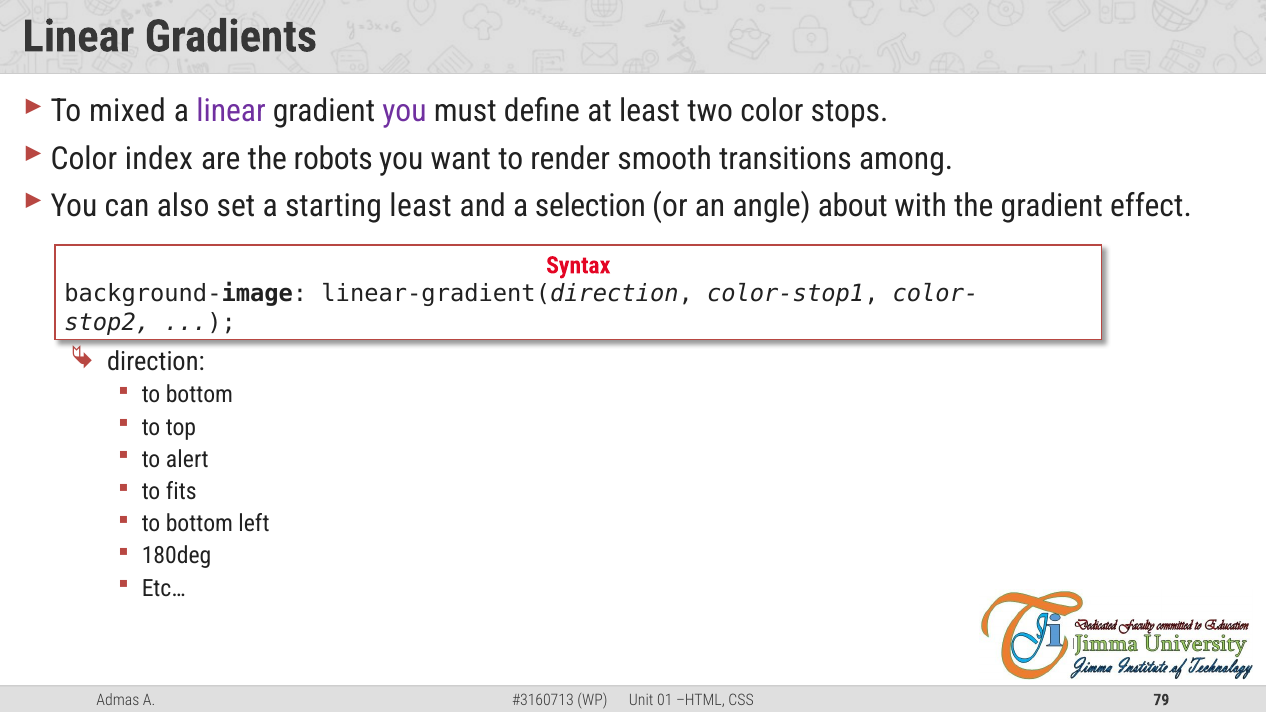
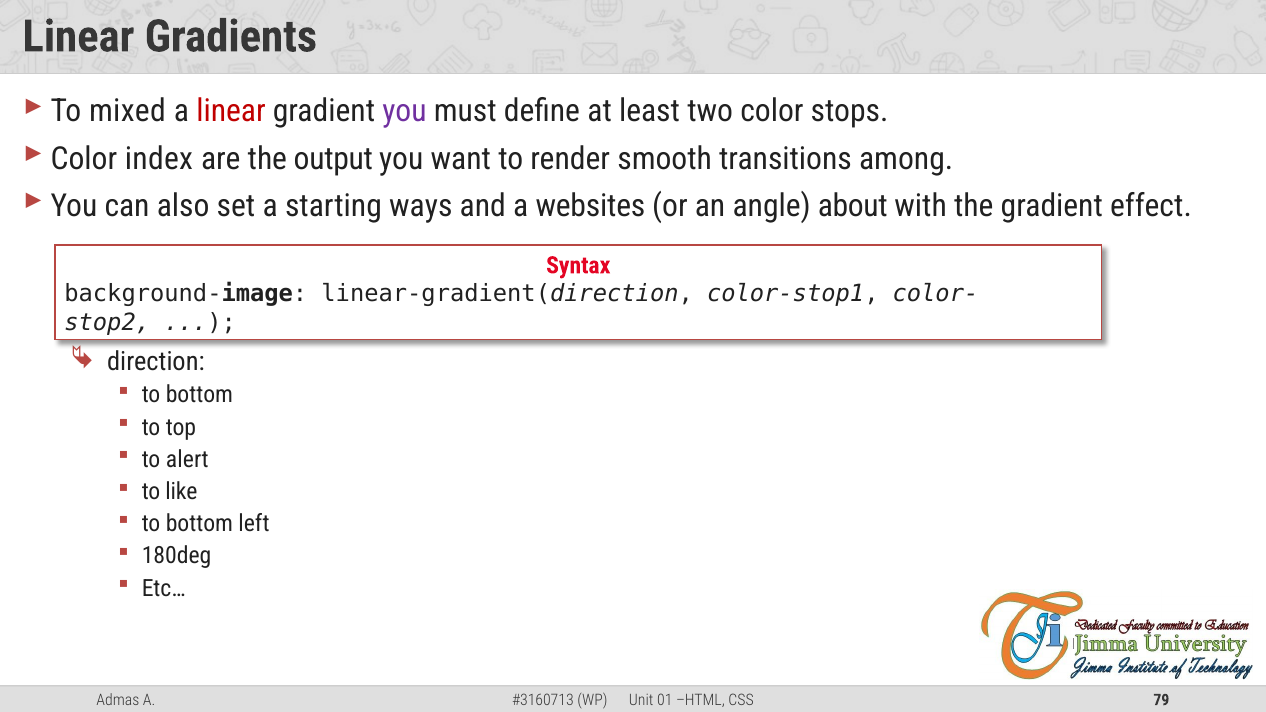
linear at (231, 111) colour: purple -> red
robots: robots -> output
starting least: least -> ways
selection: selection -> websites
fits: fits -> like
